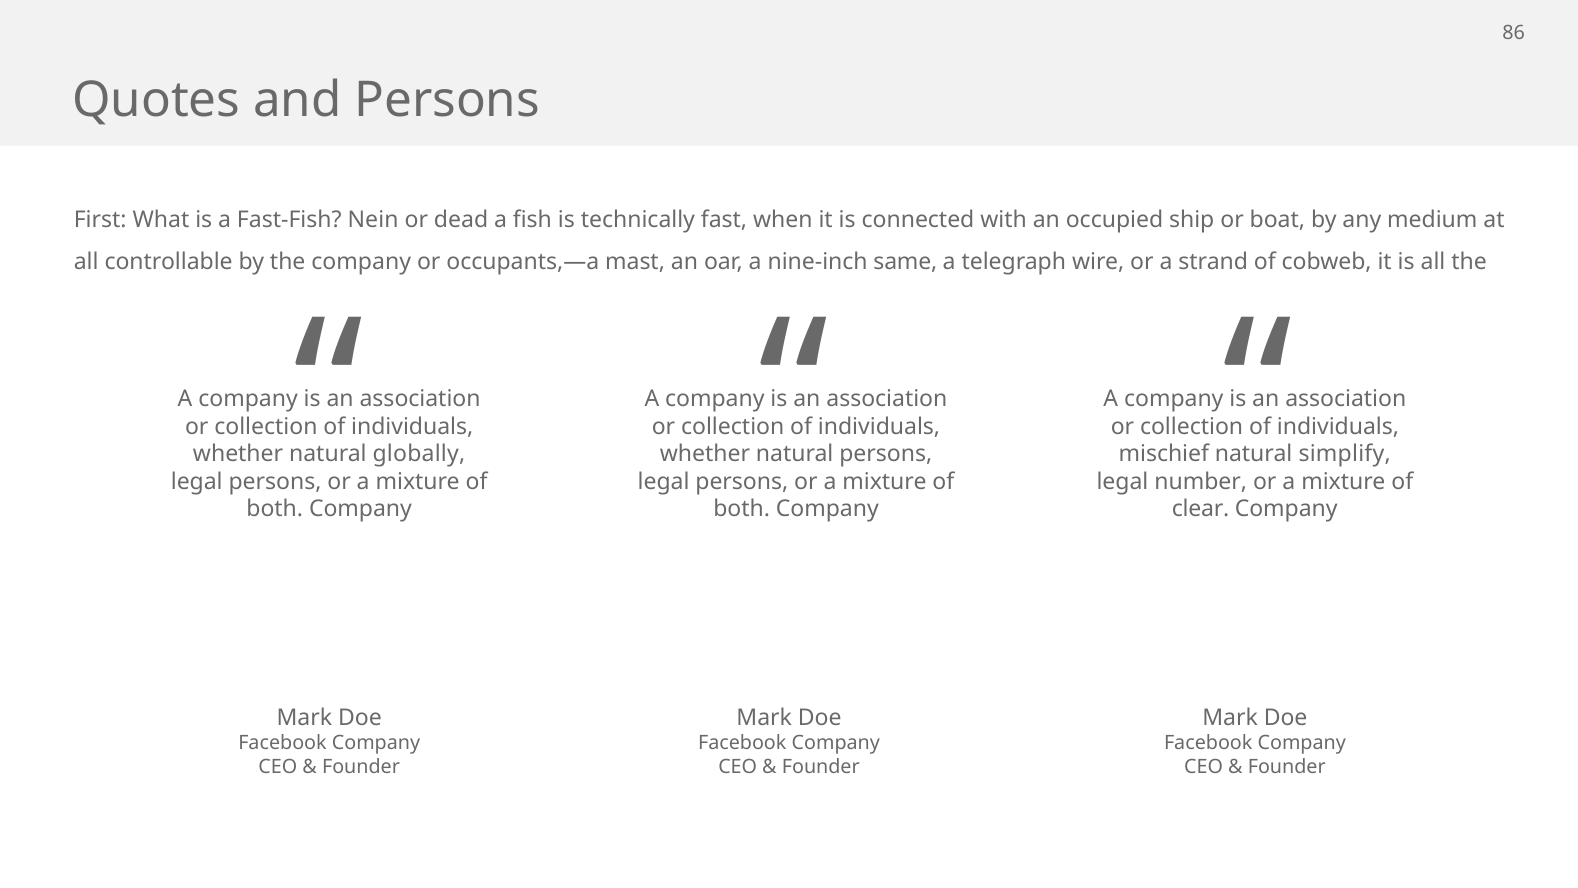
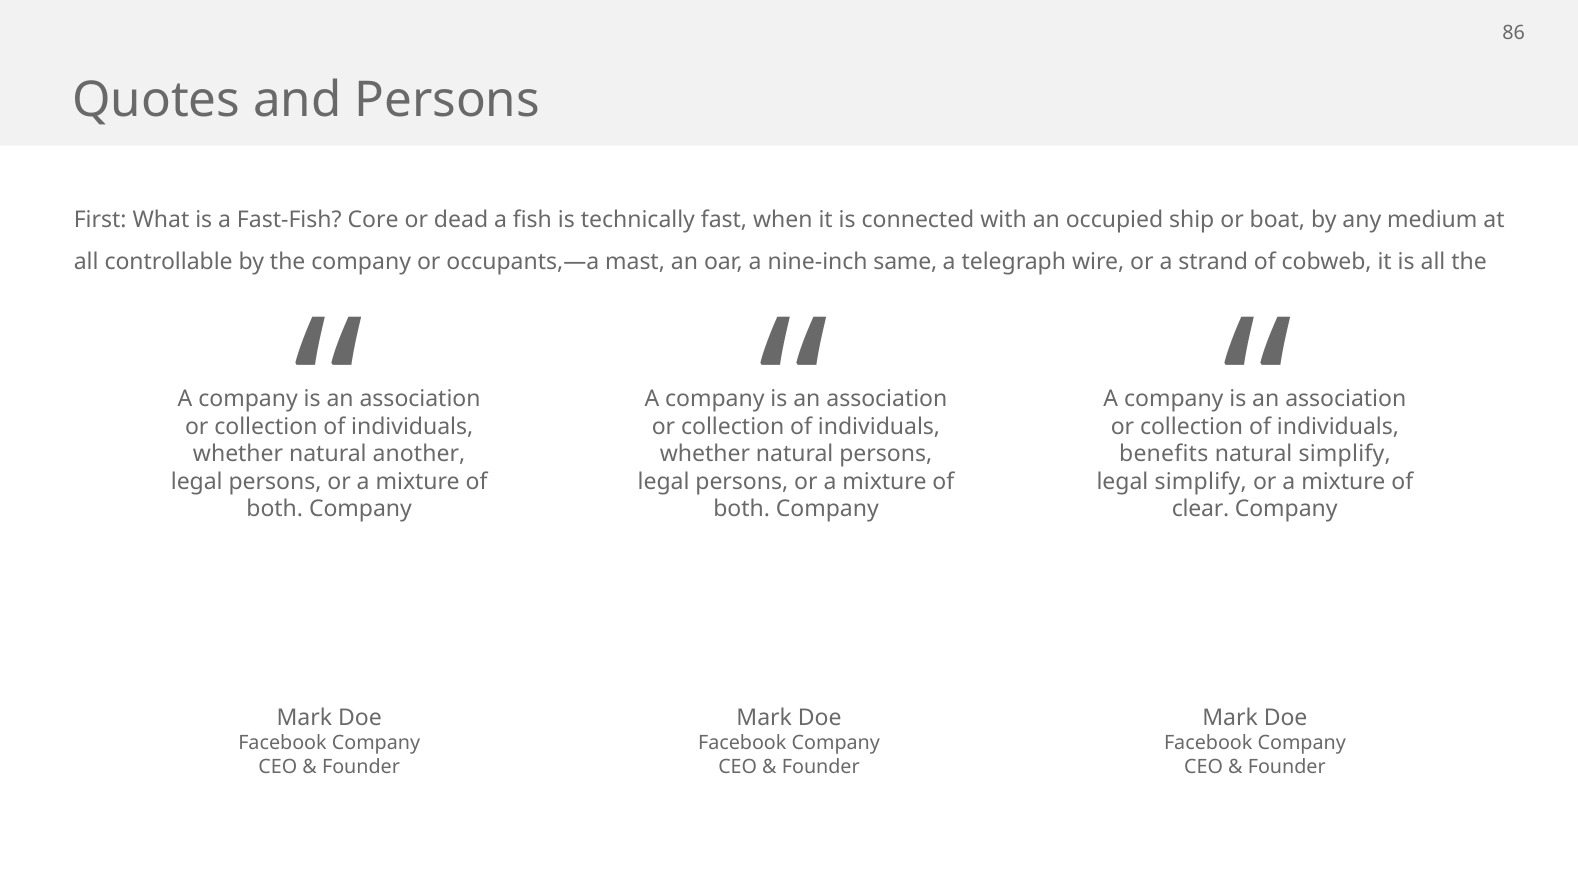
Nein: Nein -> Core
globally: globally -> another
mischief: mischief -> benefits
legal number: number -> simplify
